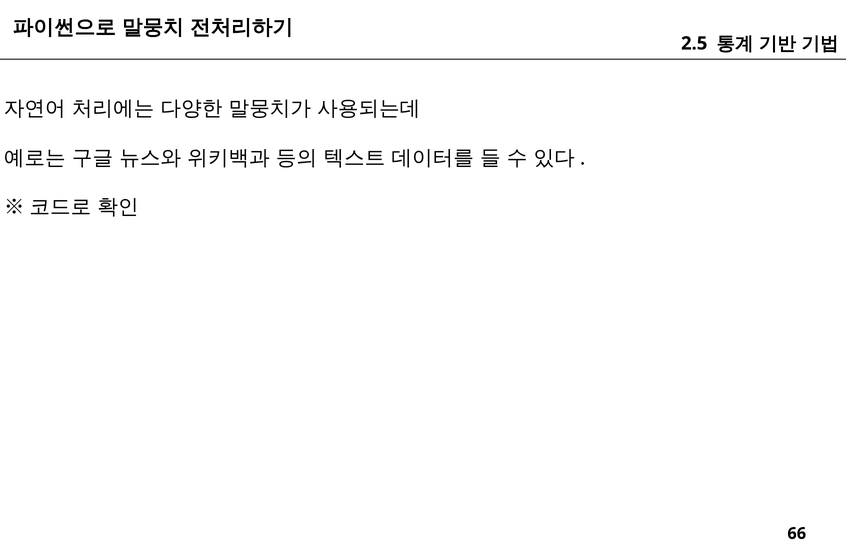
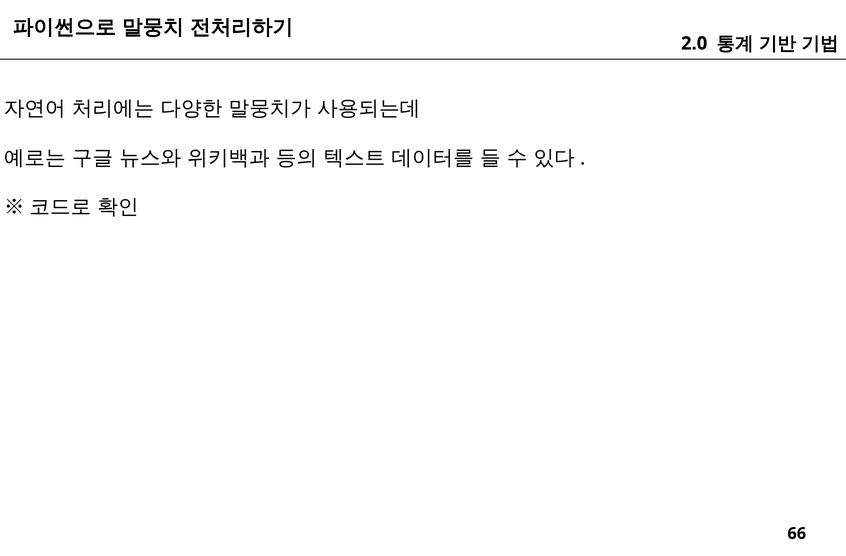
2.5: 2.5 -> 2.0
